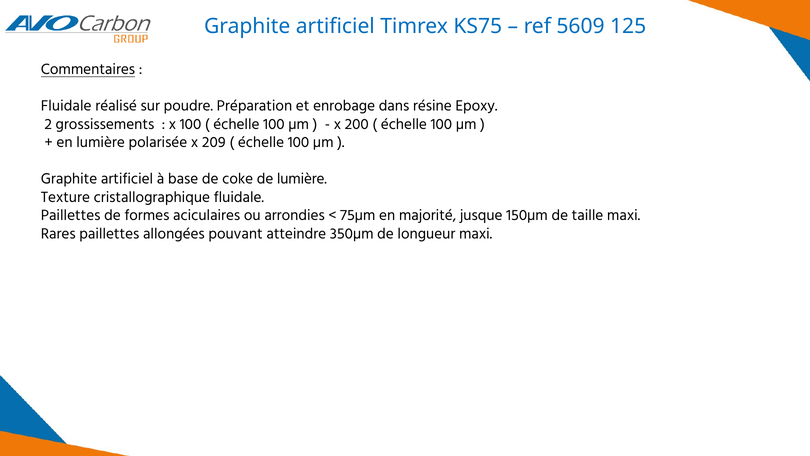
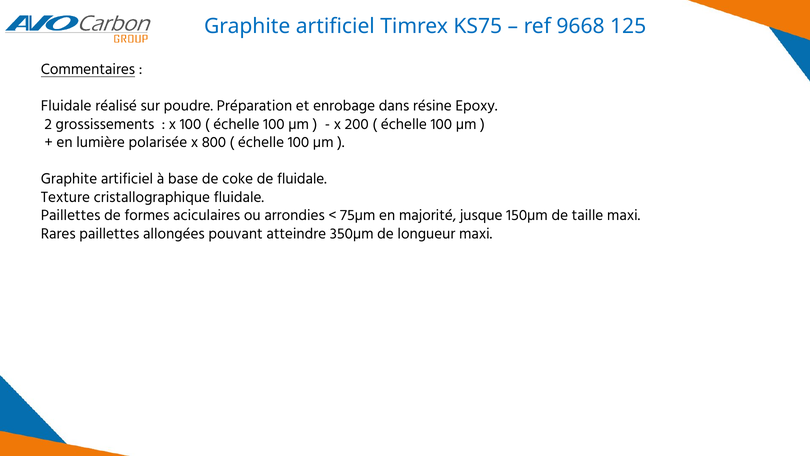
5609: 5609 -> 9668
209: 209 -> 800
de lumière: lumière -> fluidale
